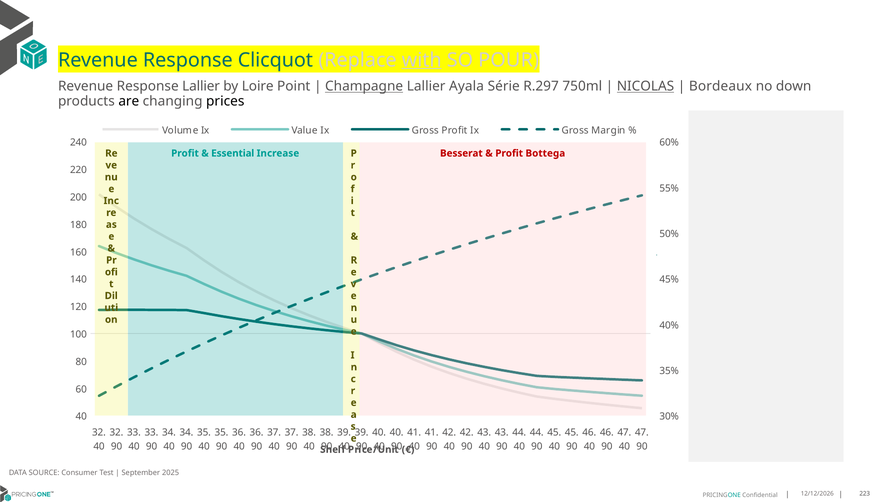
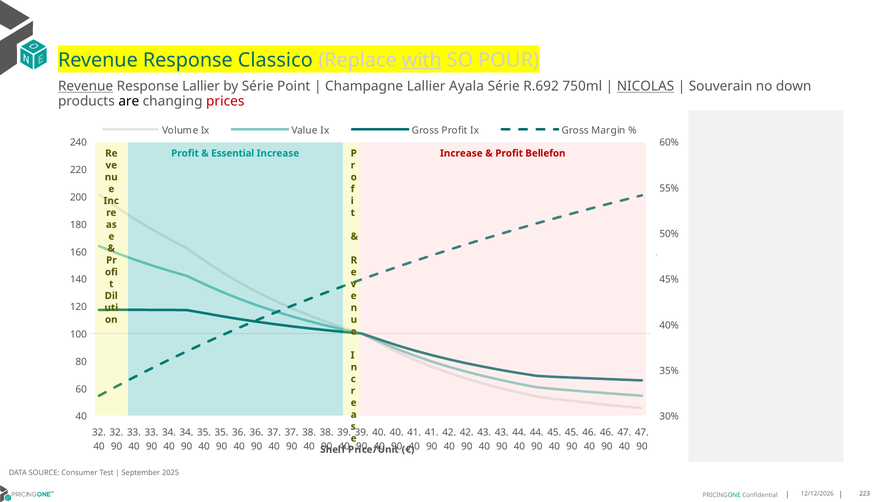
Clicquot: Clicquot -> Classico
Revenue at (86, 86) underline: none -> present
by Loire: Loire -> Série
Champagne underline: present -> none
R.297: R.297 -> R.692
Bordeaux: Bordeaux -> Souverain
prices colour: black -> red
Besserat at (461, 153): Besserat -> Increase
Bottega: Bottega -> Bellefon
